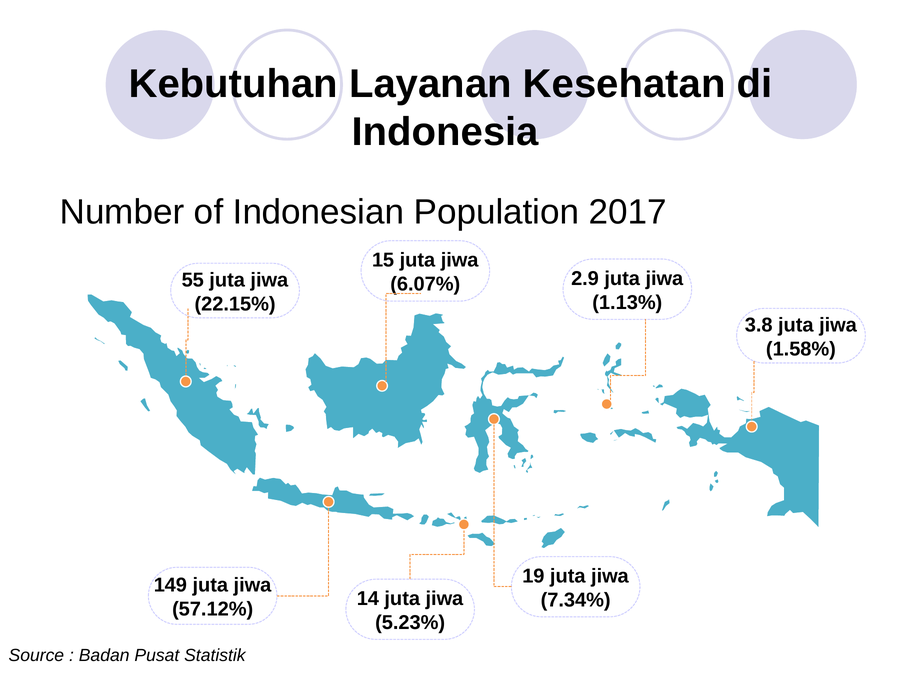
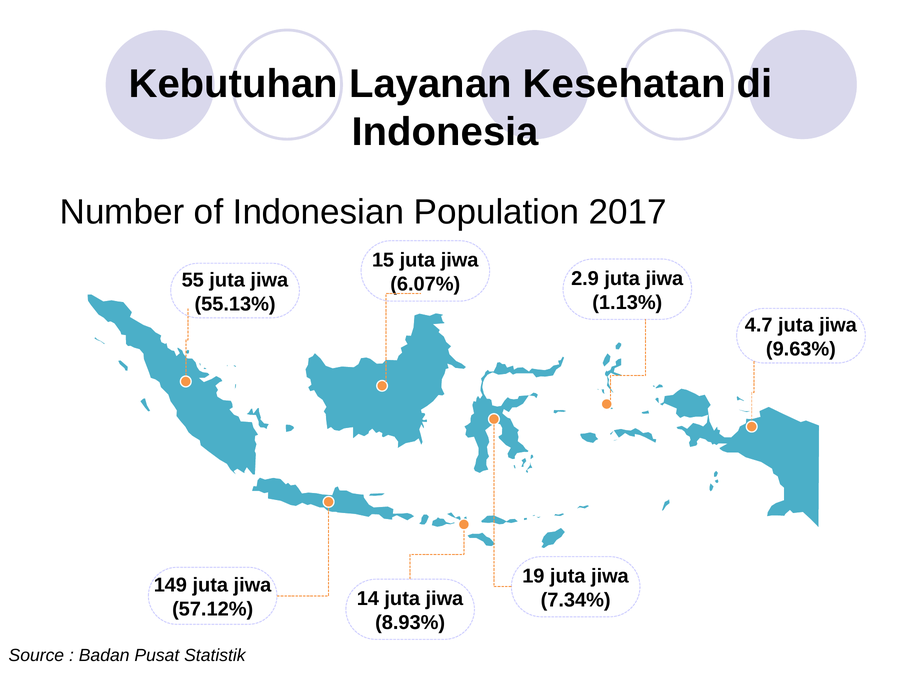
22.15%: 22.15% -> 55.13%
3.8: 3.8 -> 4.7
1.58%: 1.58% -> 9.63%
5.23%: 5.23% -> 8.93%
